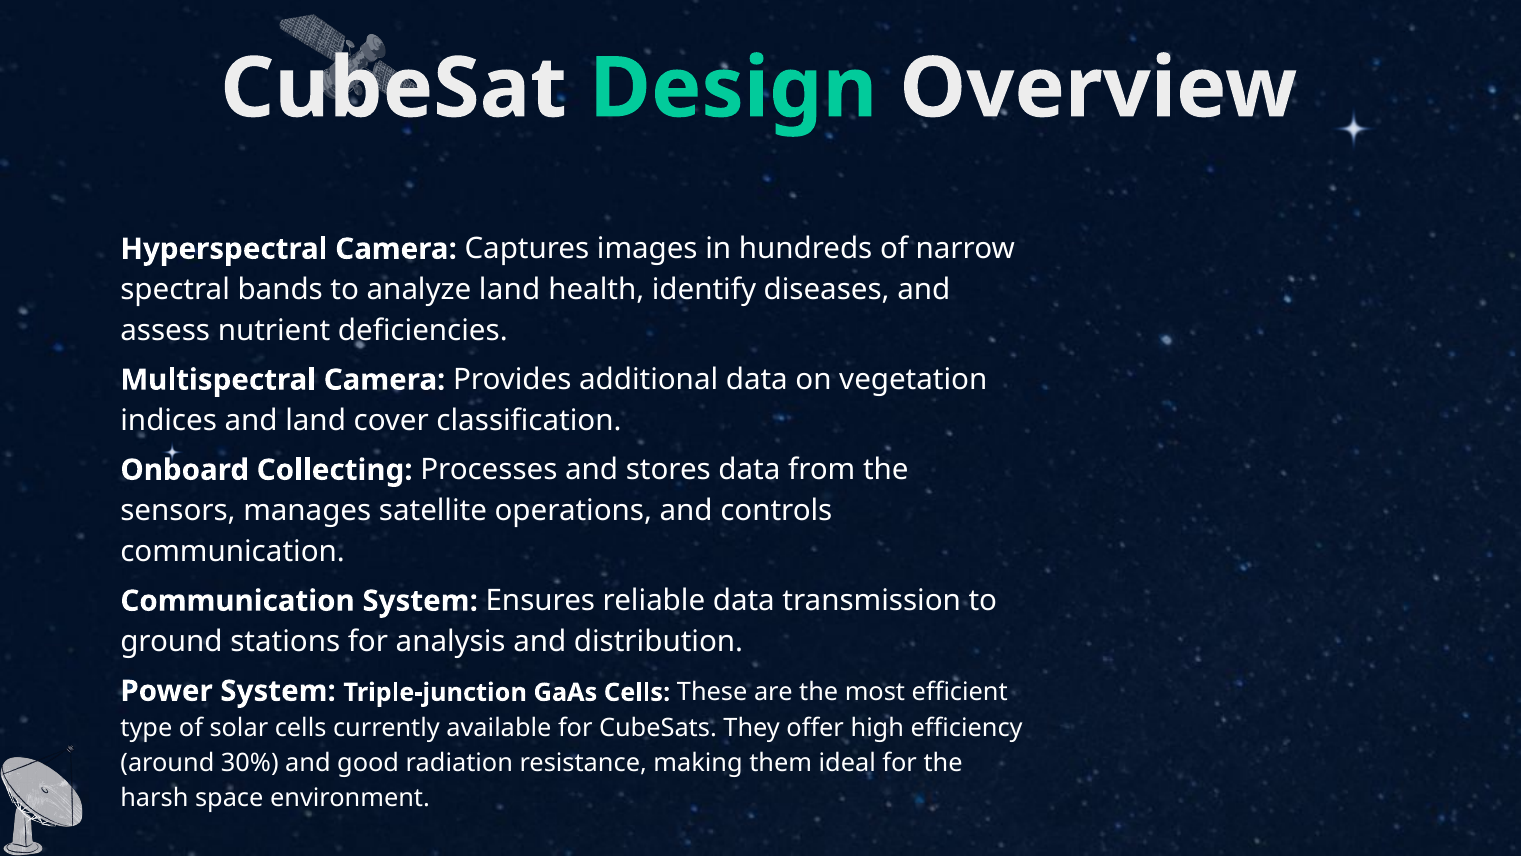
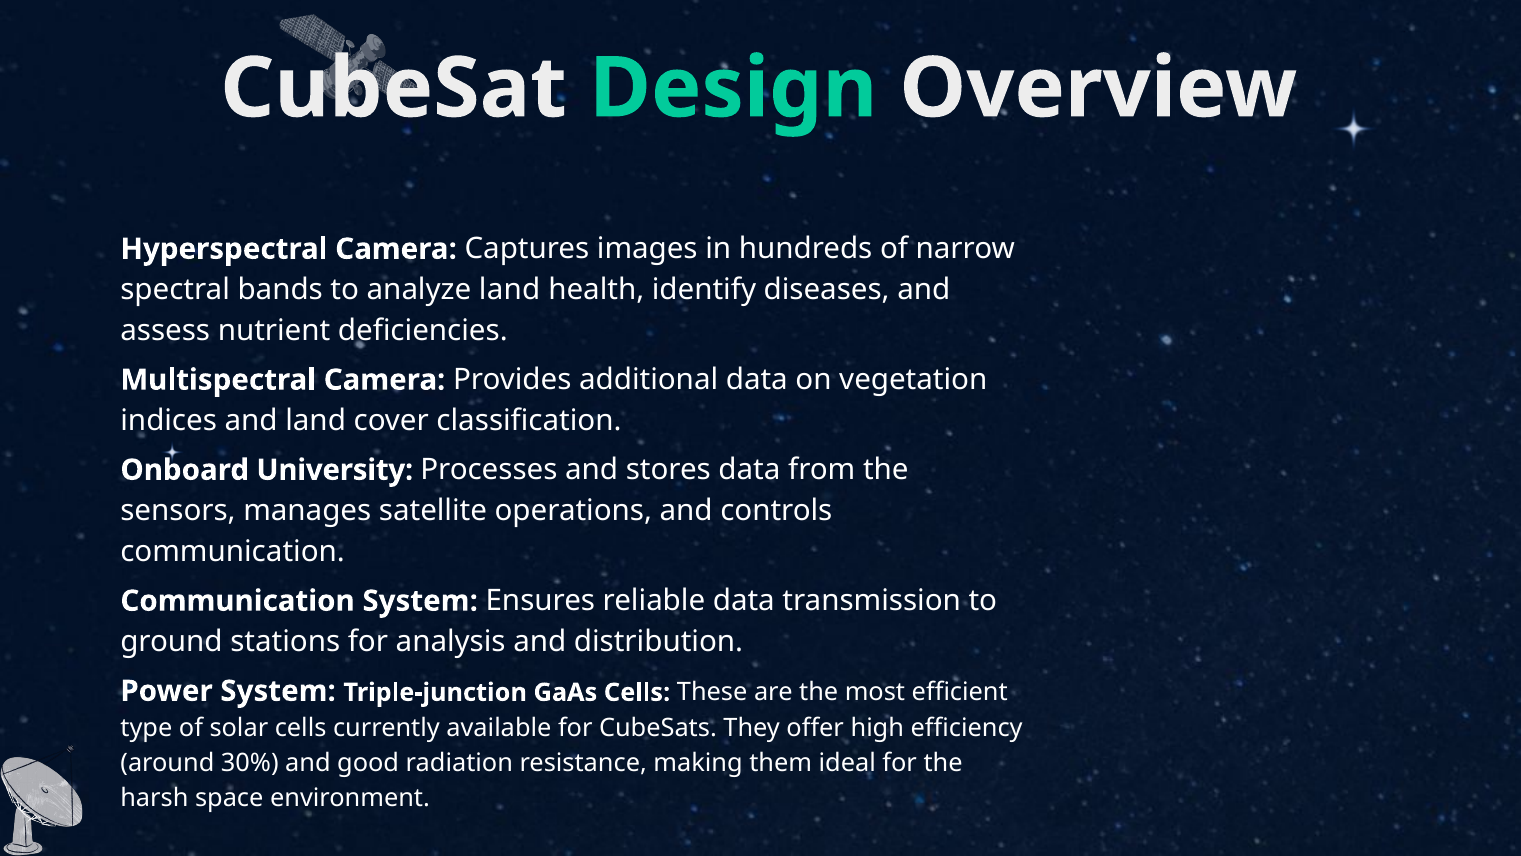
Collecting: Collecting -> University
